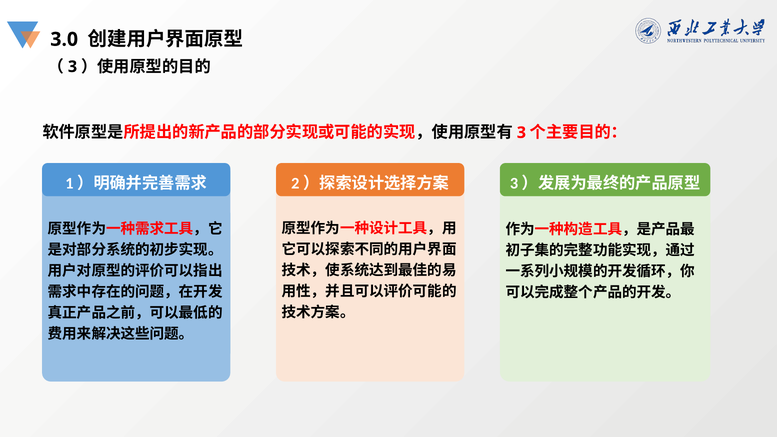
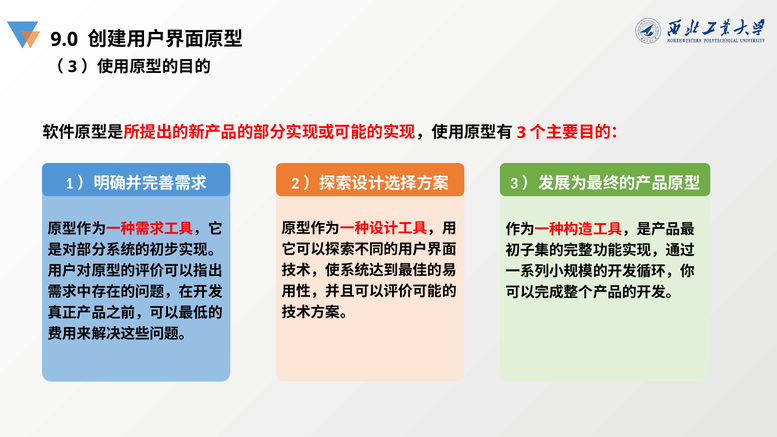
3.0: 3.0 -> 9.0
